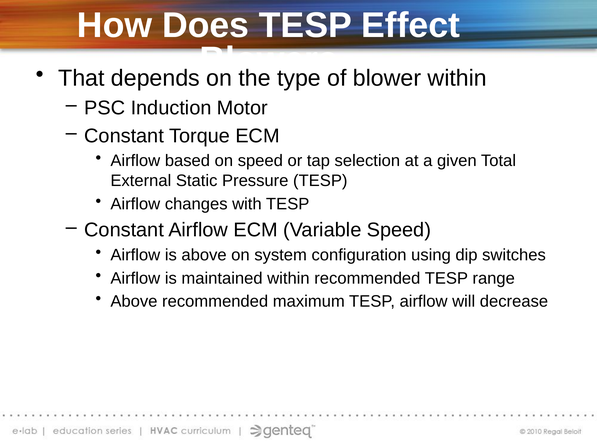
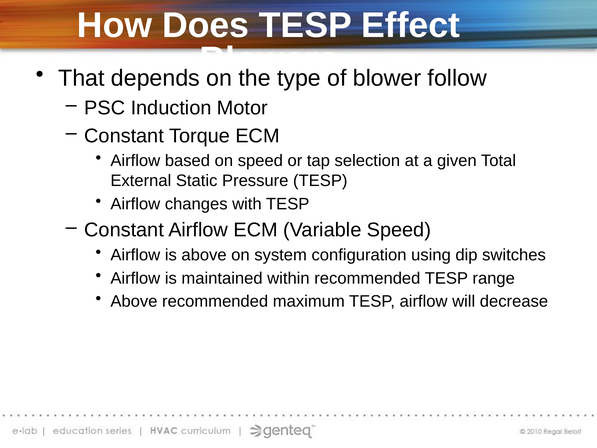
blower within: within -> follow
